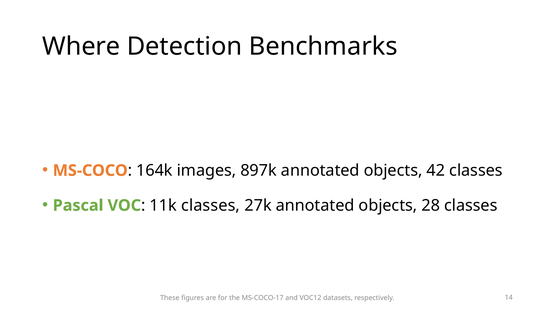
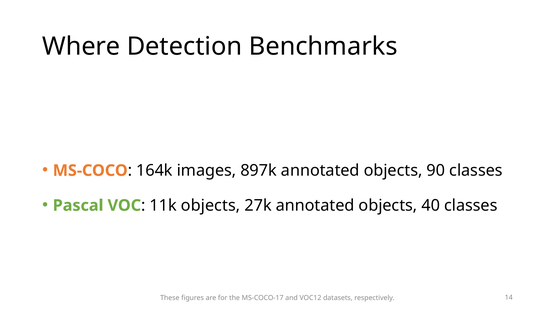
42: 42 -> 90
11k classes: classes -> objects
28: 28 -> 40
